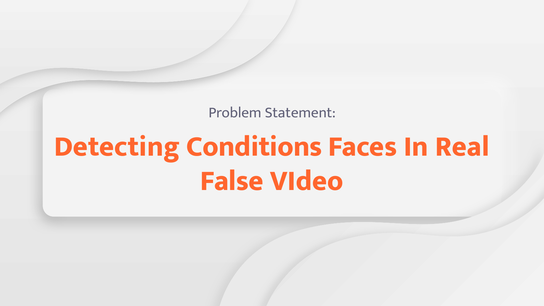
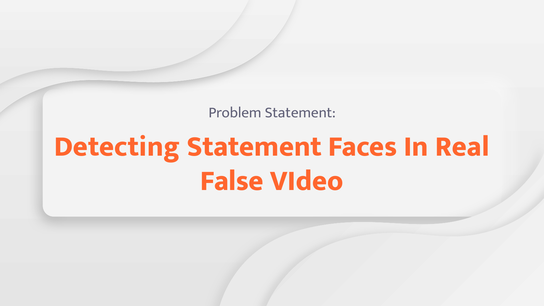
Detecting Conditions: Conditions -> Statement
